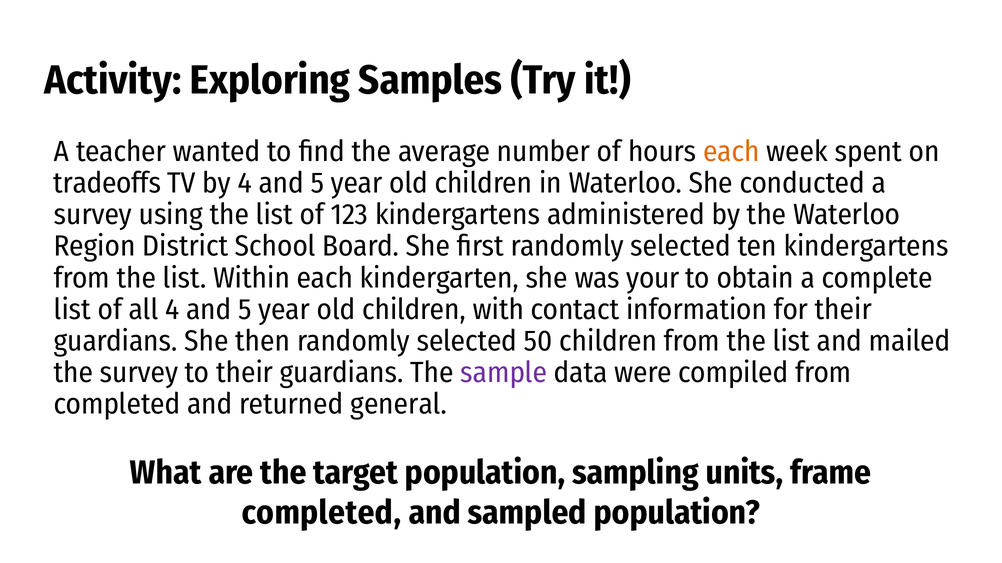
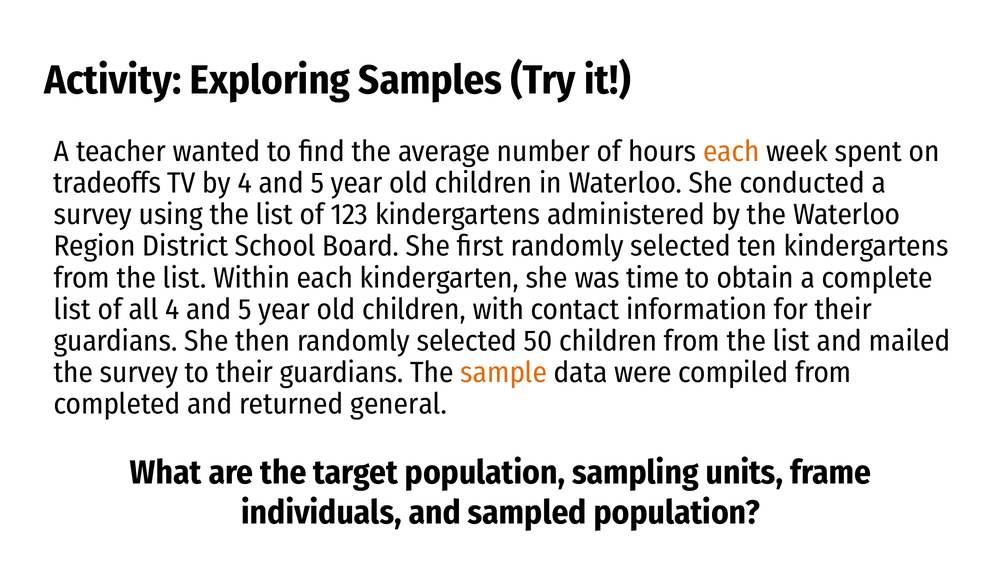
your: your -> time
sample colour: purple -> orange
completed at (321, 513): completed -> individuals
